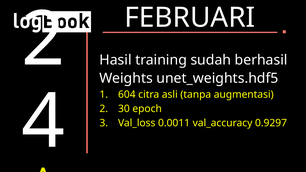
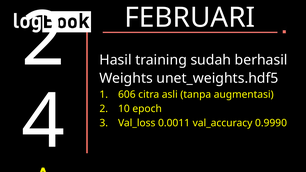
604: 604 -> 606
30: 30 -> 10
0.9297: 0.9297 -> 0.9990
